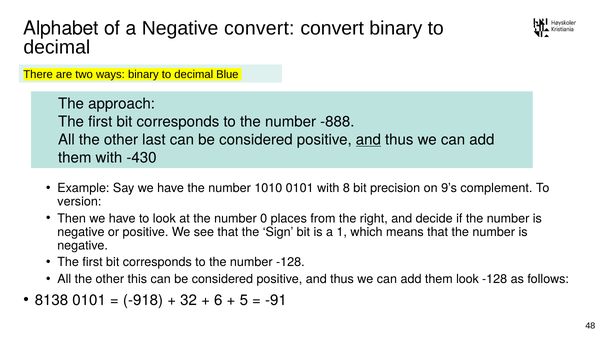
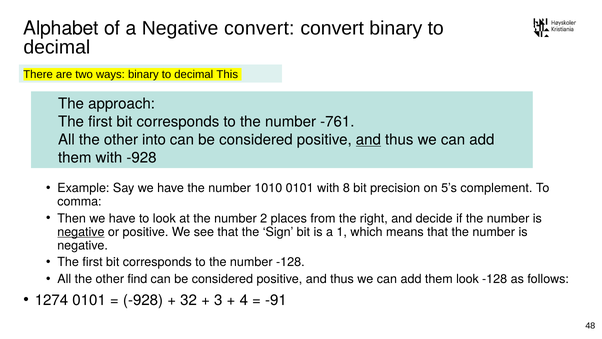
Blue: Blue -> This
-888: -888 -> -761
last: last -> into
with -430: -430 -> -928
9’s: 9’s -> 5’s
version: version -> comma
0: 0 -> 2
negative at (81, 232) underline: none -> present
this: this -> find
8138: 8138 -> 1274
-918 at (143, 300): -918 -> -928
6: 6 -> 3
5: 5 -> 4
